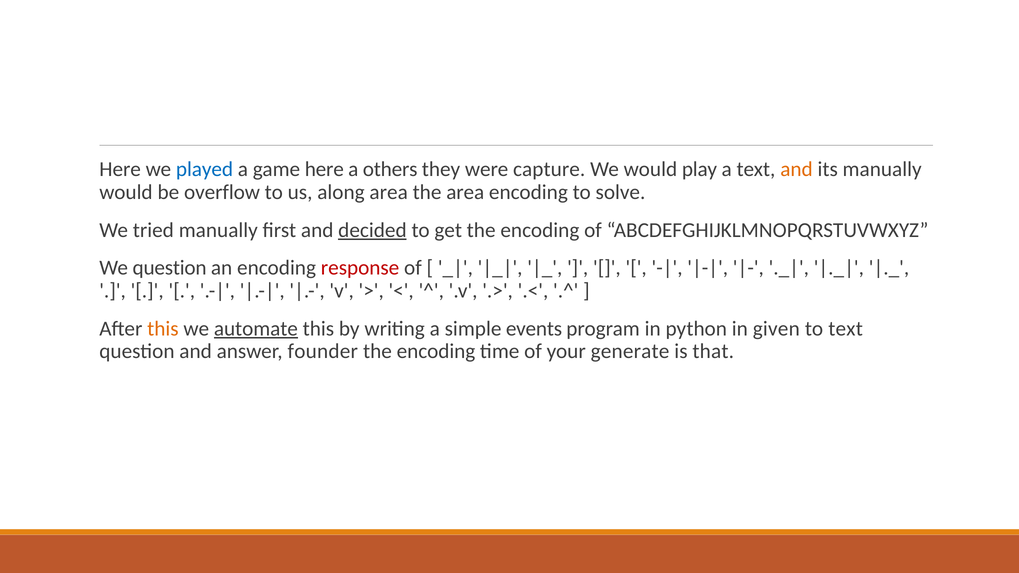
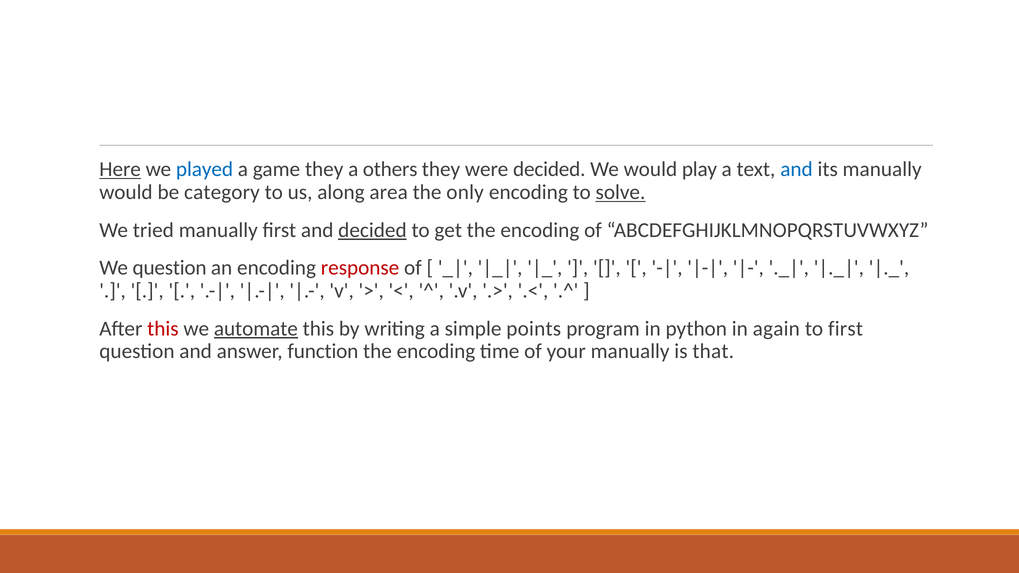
Here at (120, 169) underline: none -> present
game here: here -> they
were capture: capture -> decided
and at (796, 169) colour: orange -> blue
overflow: overflow -> category
the area: area -> only
solve underline: none -> present
this at (163, 329) colour: orange -> red
events: events -> points
given: given -> again
to text: text -> first
founder: founder -> function
your generate: generate -> manually
